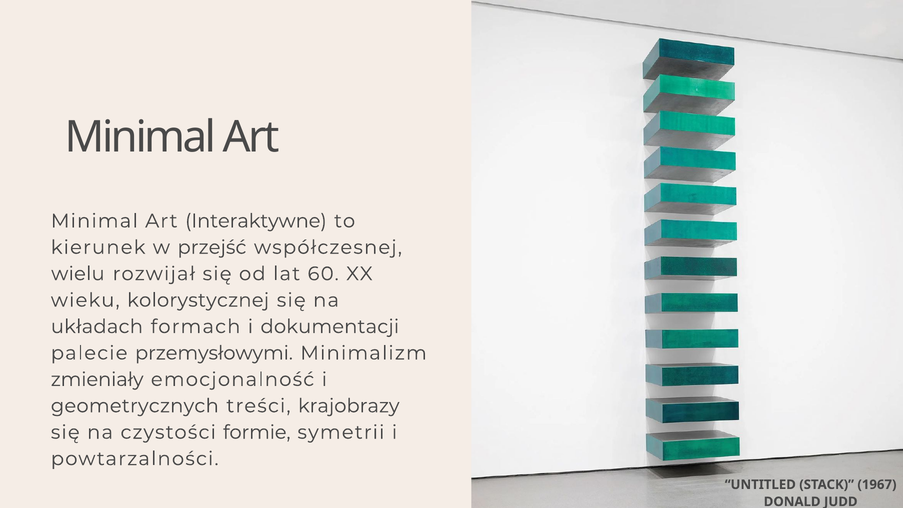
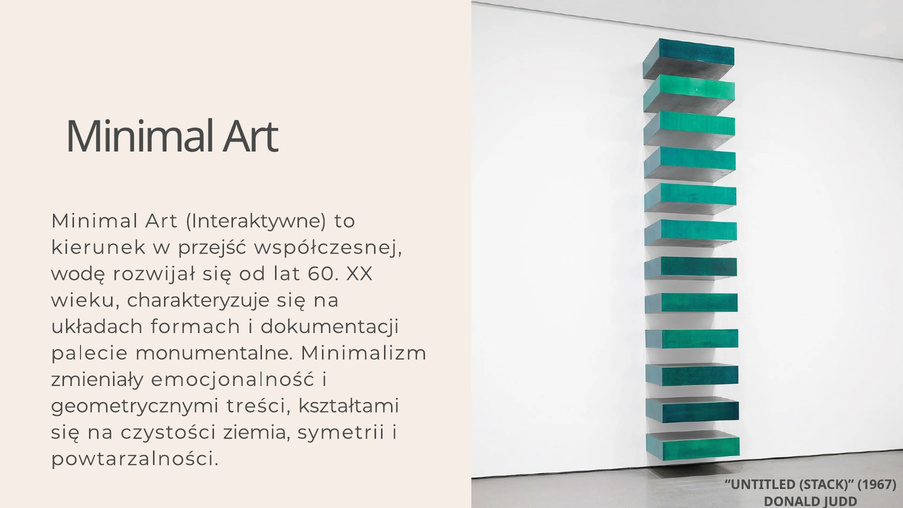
wielu: wielu -> wodę
kolorystycznej: kolorystycznej -> charakteryzuje
przemysłowymi: przemysłowymi -> monumentalne
geometrycznych: geometrycznych -> geometrycznymi
krajobrazy: krajobrazy -> kształtami
formie: formie -> ziemia
